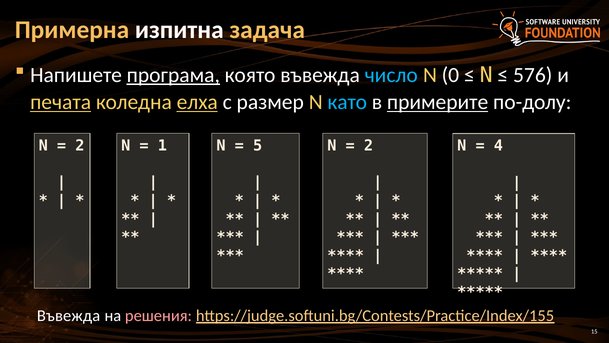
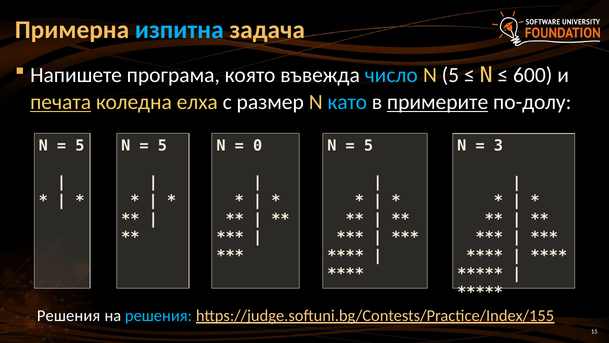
изпитна colour: white -> light blue
програма underline: present -> none
N 0: 0 -> 5
576: 576 -> 600
елха underline: present -> none
2 at (80, 146): 2 -> 5
1 at (162, 146): 1 -> 5
5: 5 -> 0
2 at (369, 146): 2 -> 5
4: 4 -> 3
Въвежда at (69, 316): Въвежда -> Решения
решения at (159, 316) colour: pink -> light blue
